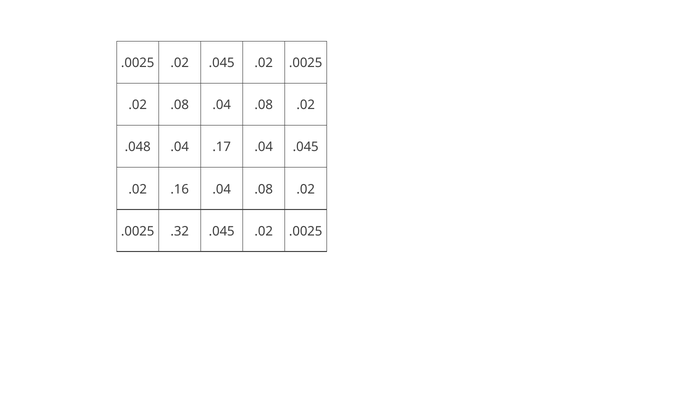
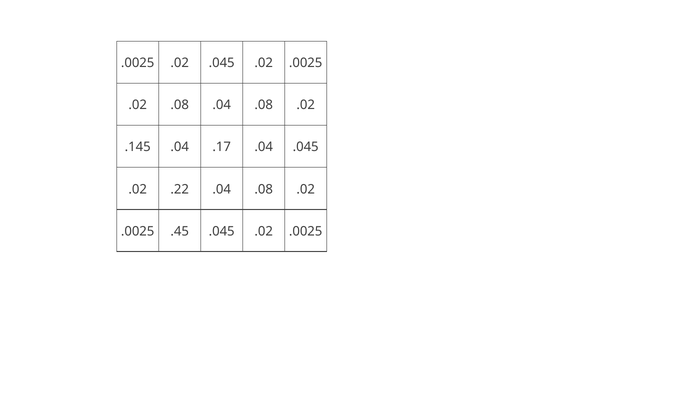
.048: .048 -> .145
.16: .16 -> .22
.32: .32 -> .45
